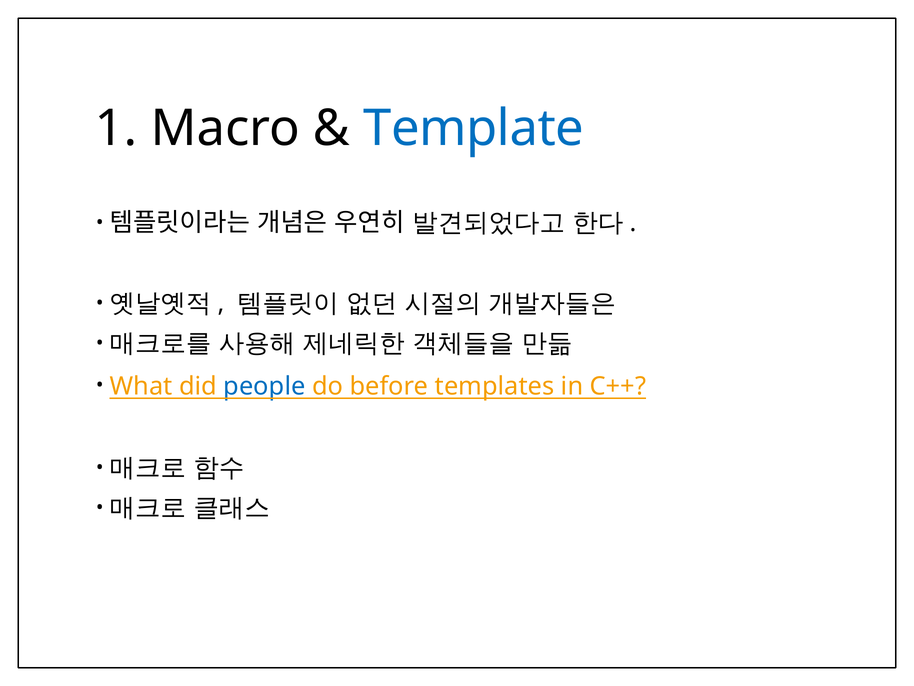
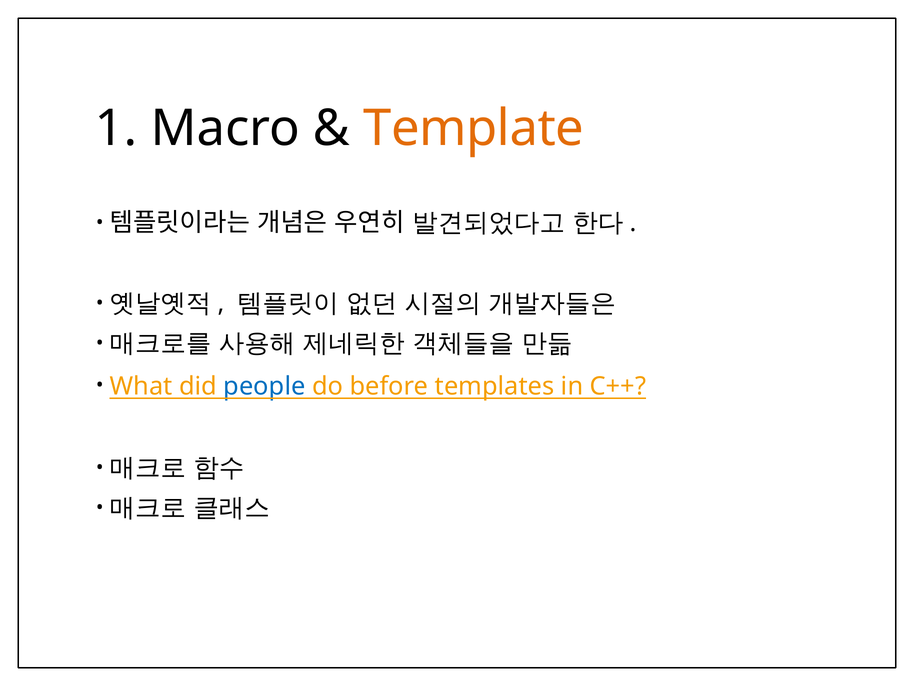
Template colour: blue -> orange
